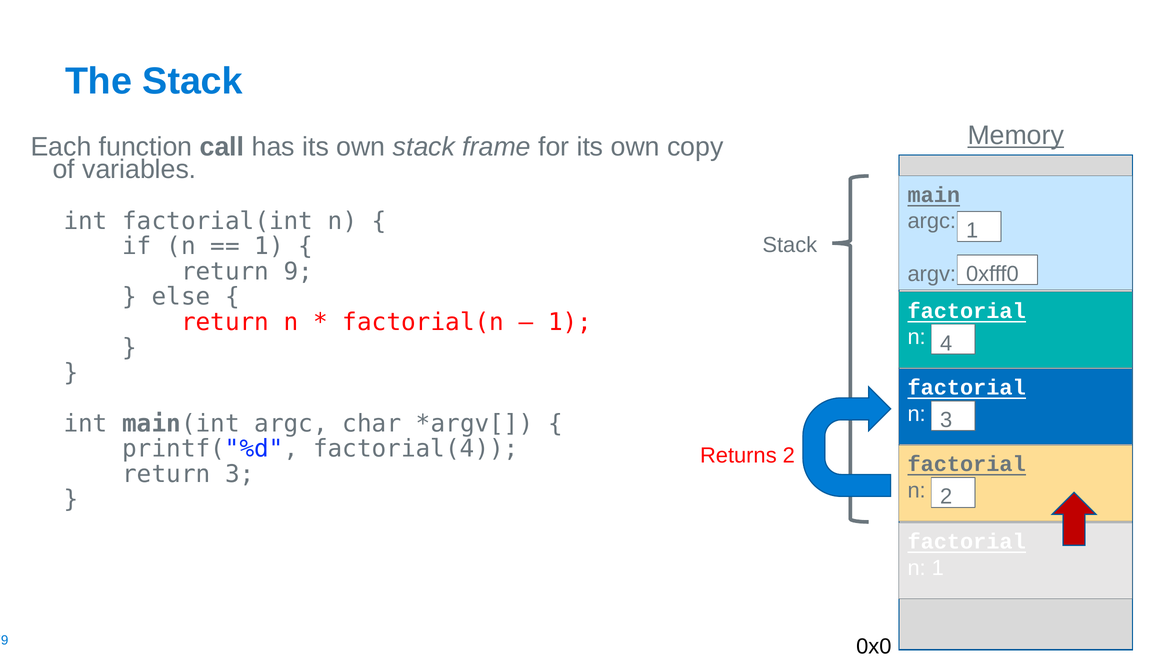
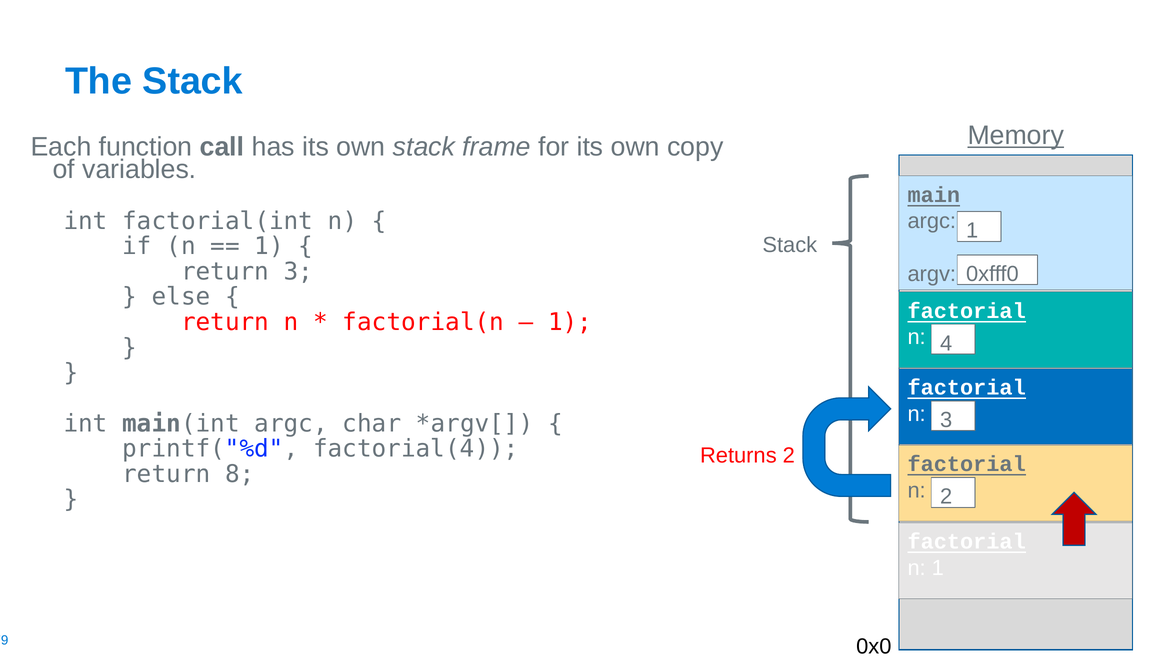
return 9: 9 -> 3
return 3: 3 -> 8
